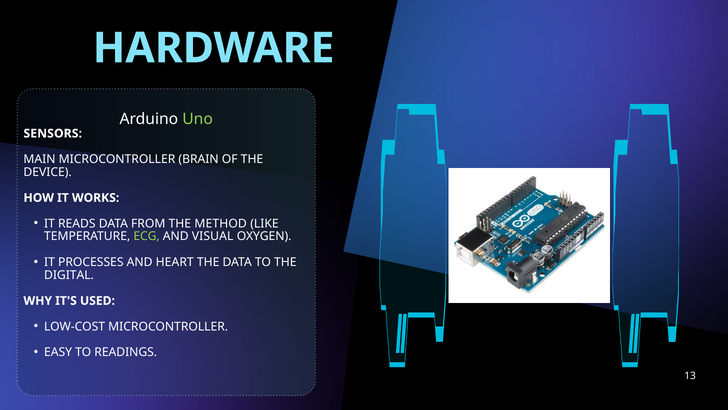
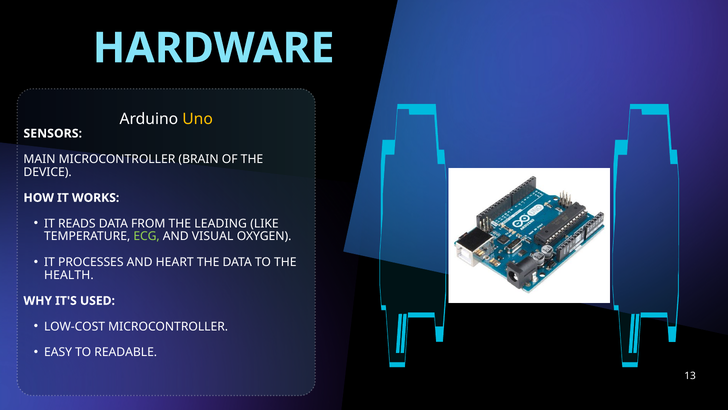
Uno colour: light green -> yellow
METHOD: METHOD -> LEADING
DIGITAL: DIGITAL -> HEALTH
READINGS: READINGS -> READABLE
